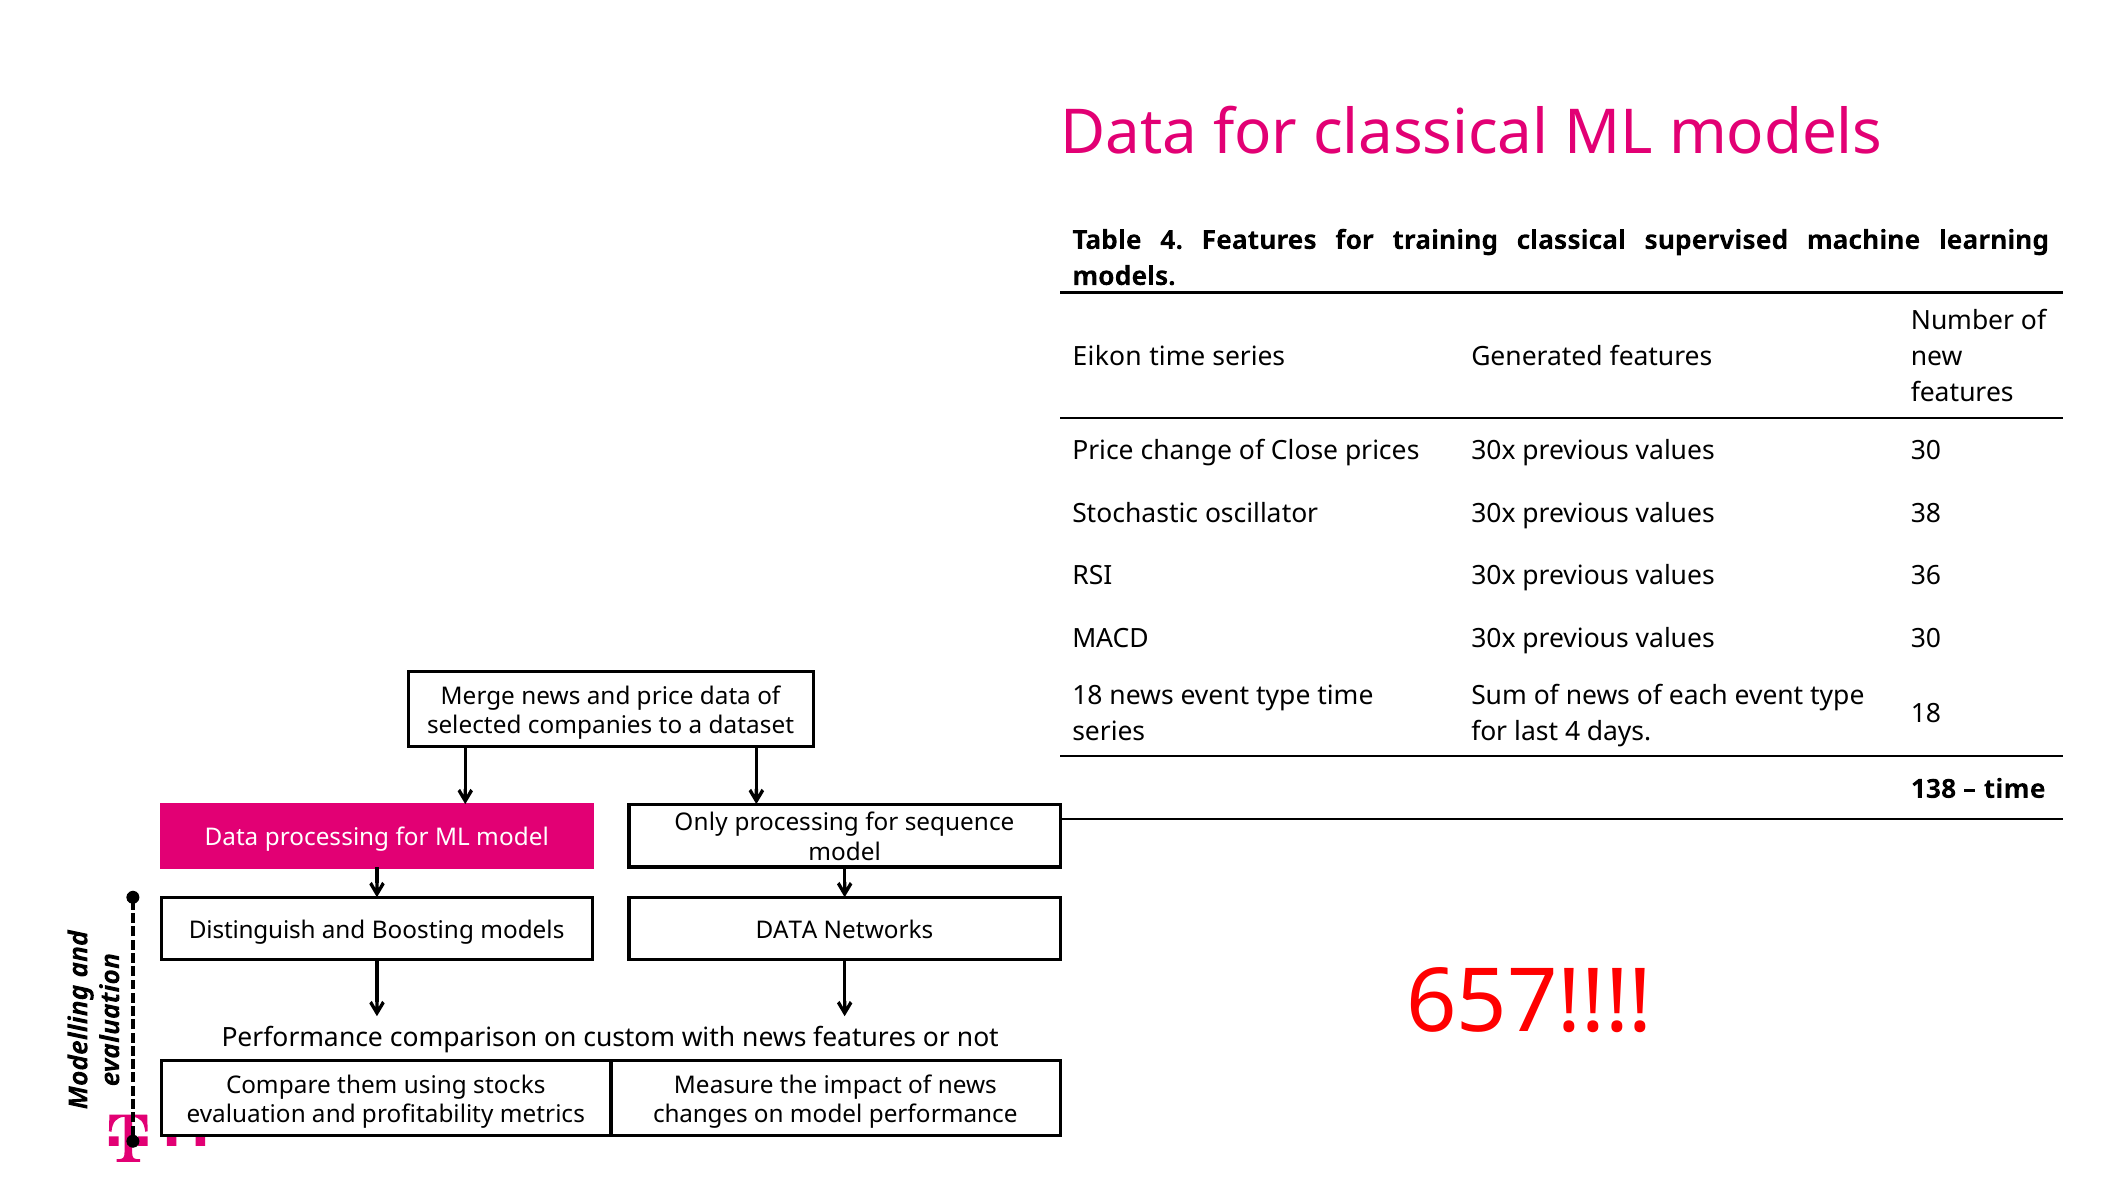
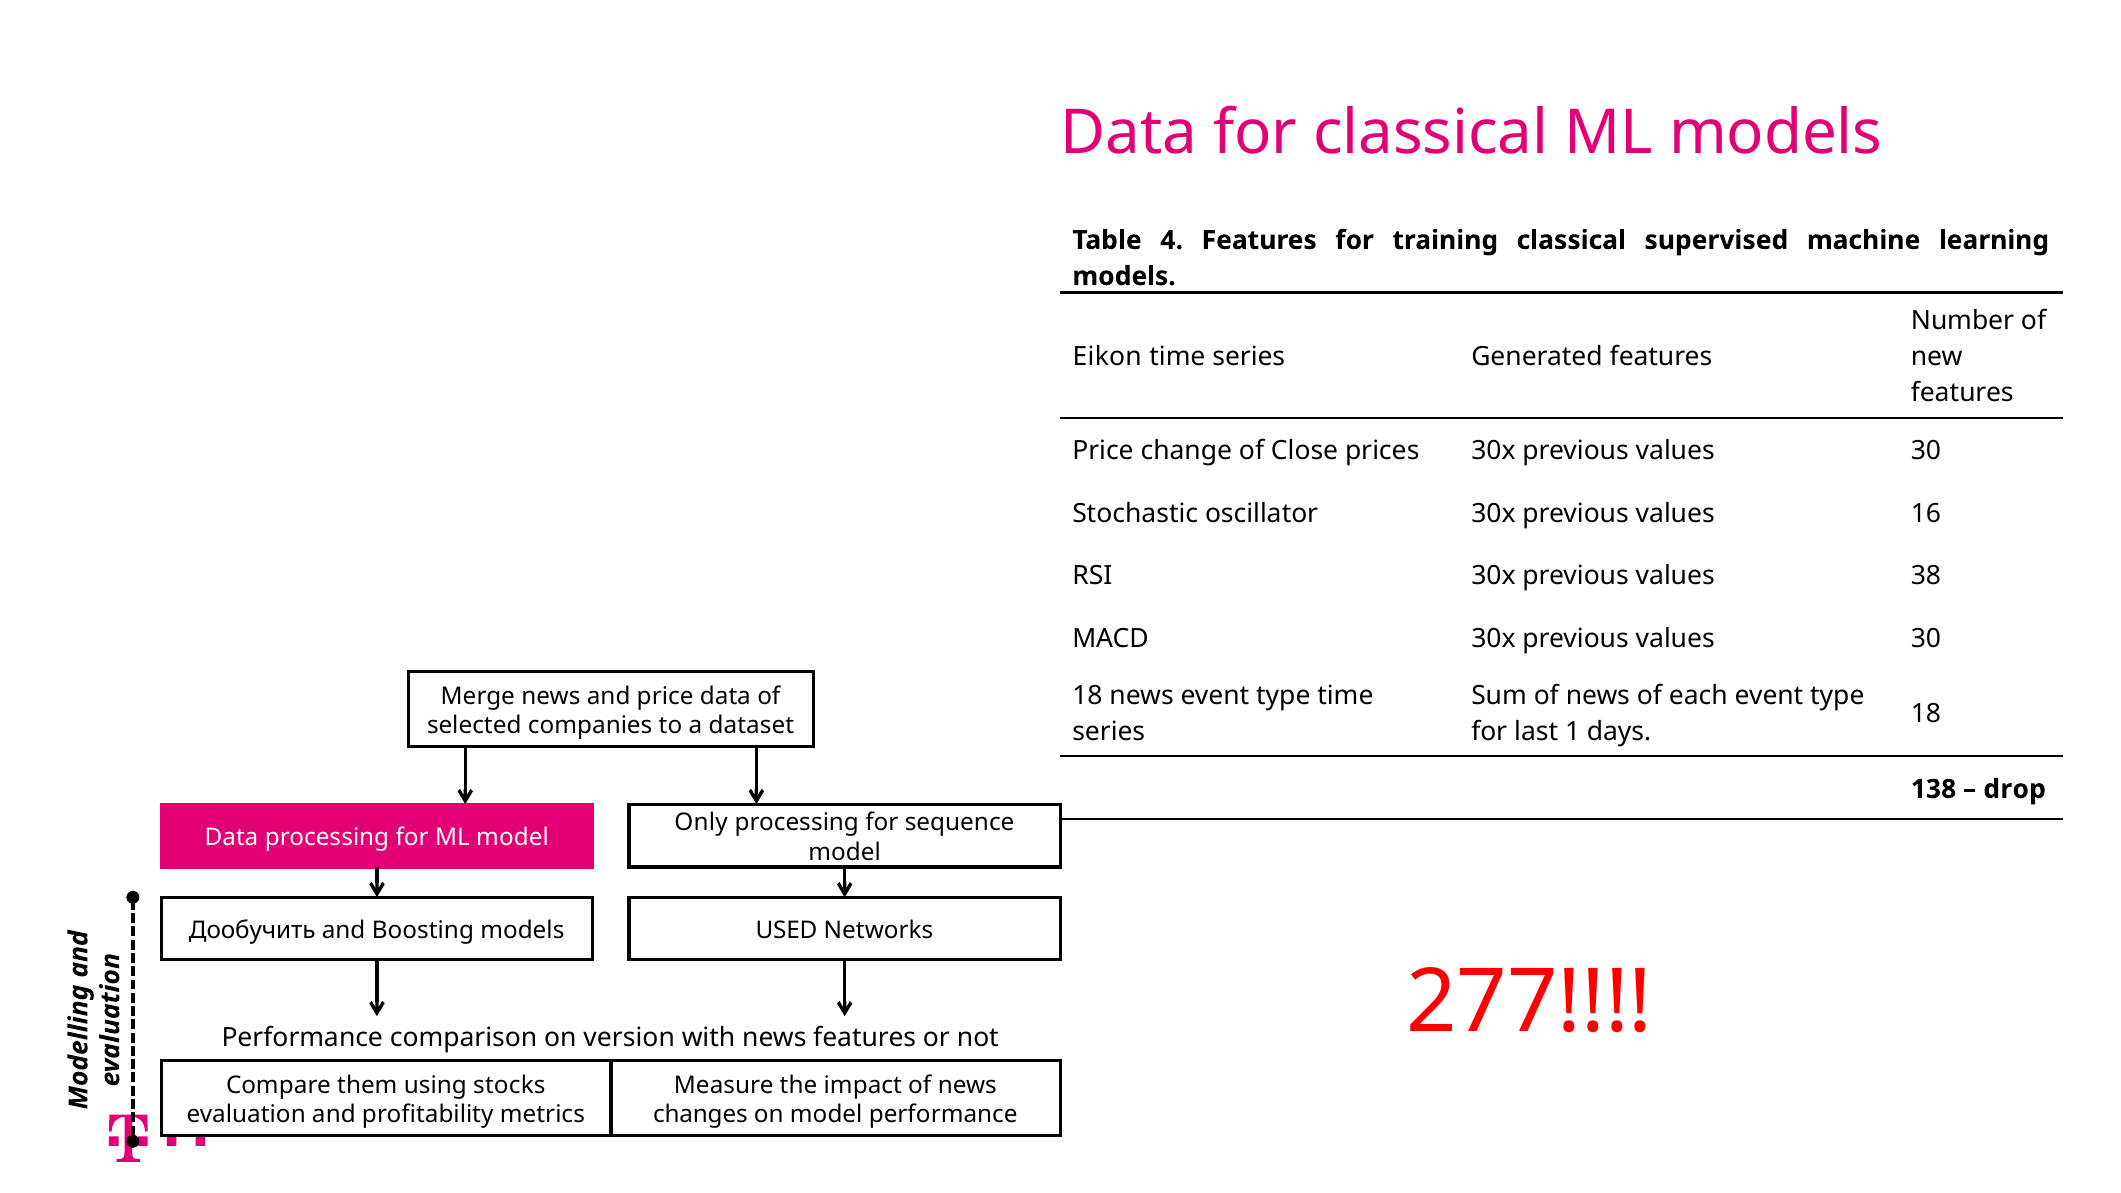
38: 38 -> 16
36: 36 -> 38
last 4: 4 -> 1
time at (2015, 789): time -> drop
Distinguish: Distinguish -> Дообучить
models DATA: DATA -> USED
657: 657 -> 277
custom: custom -> version
